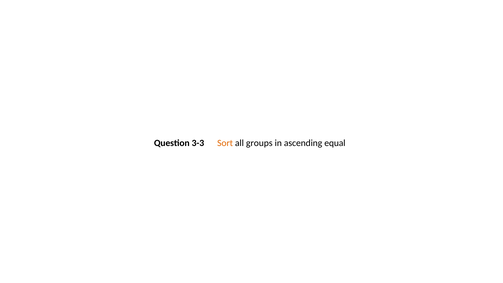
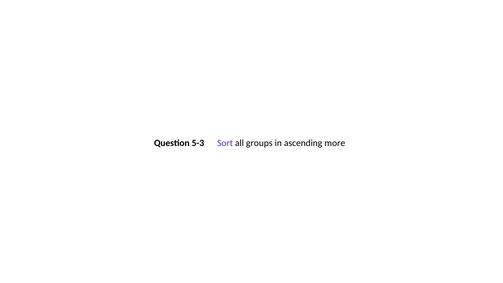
3-3: 3-3 -> 5-3
Sort colour: orange -> purple
equal: equal -> more
